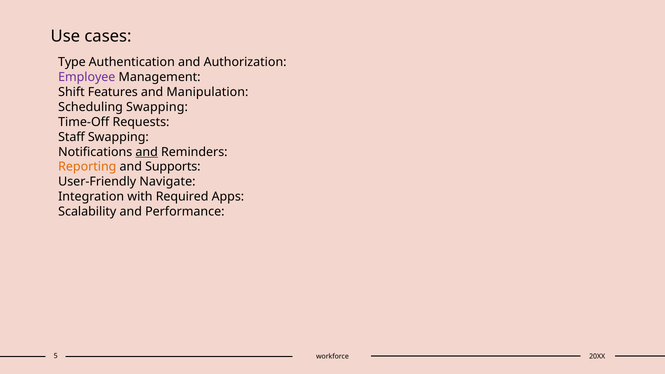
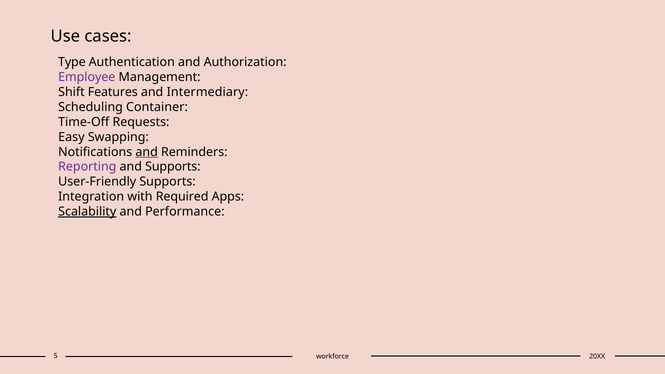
Manipulation: Manipulation -> Intermediary
Scheduling Swapping: Swapping -> Container
Staff: Staff -> Easy
Reporting colour: orange -> purple
User-Friendly Navigate: Navigate -> Supports
Scalability underline: none -> present
